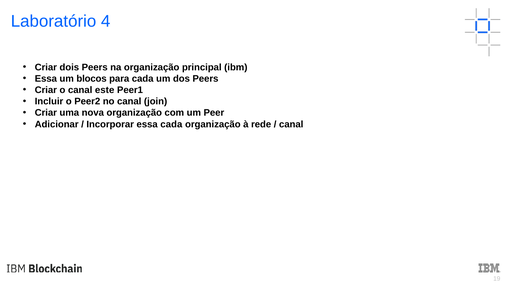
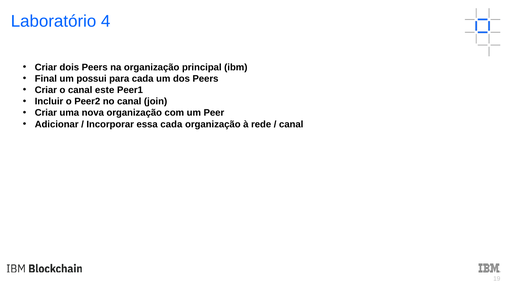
Essa at (46, 79): Essa -> Final
blocos: blocos -> possui
